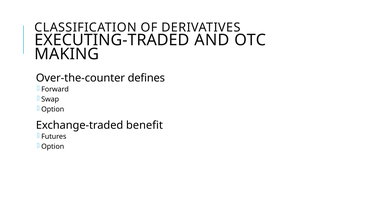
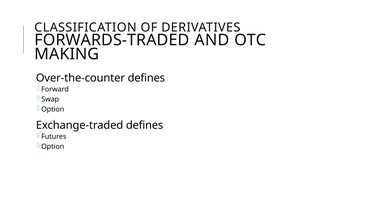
EXECUTING-TRADED: EXECUTING-TRADED -> FORWARDS-TRADED
Exchange-traded benefit: benefit -> defines
